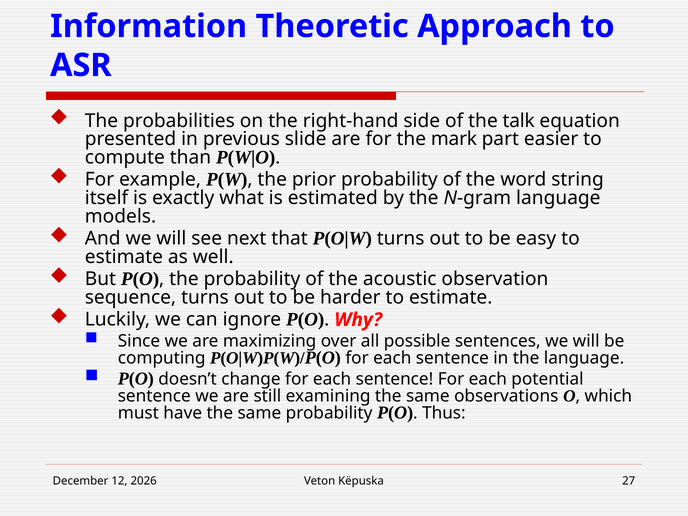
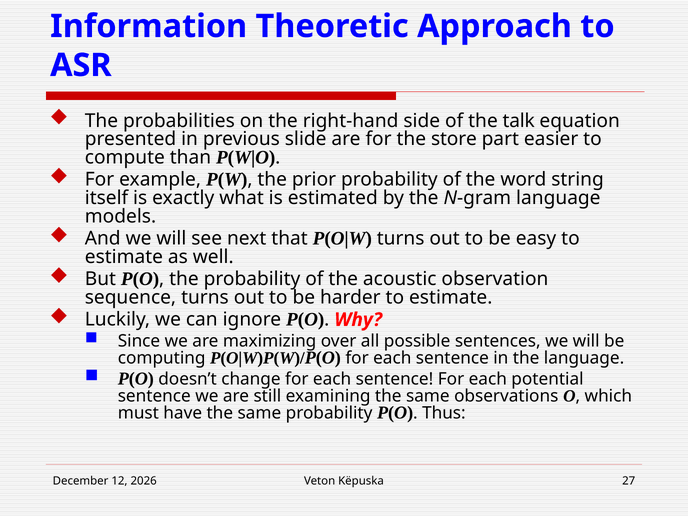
mark: mark -> store
